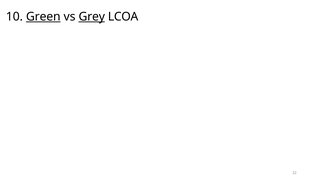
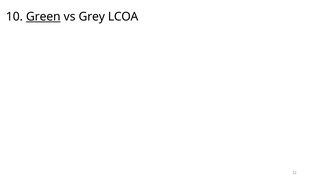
Grey underline: present -> none
